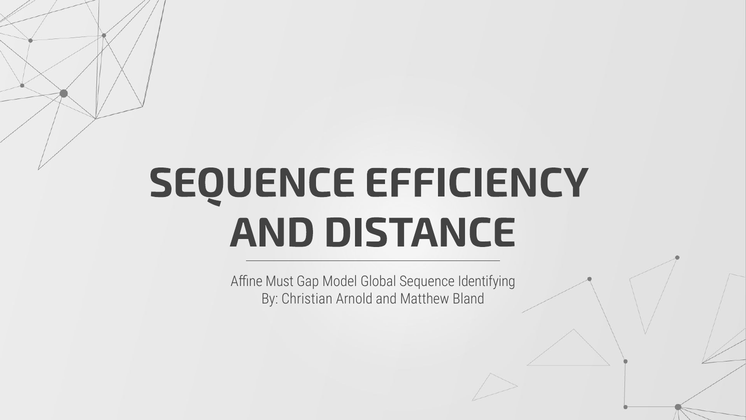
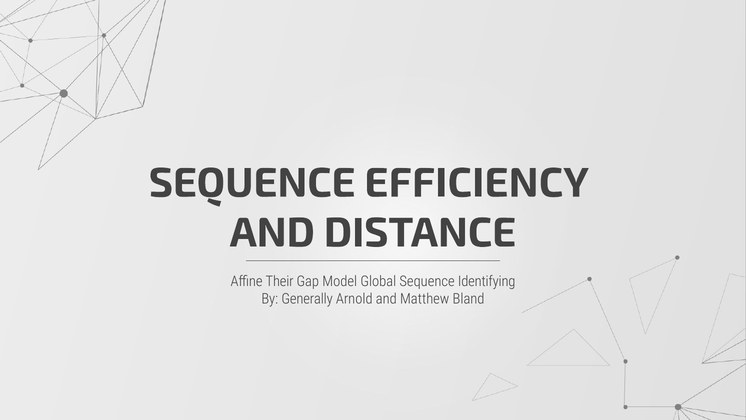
Must: Must -> Their
Christian: Christian -> Generally
